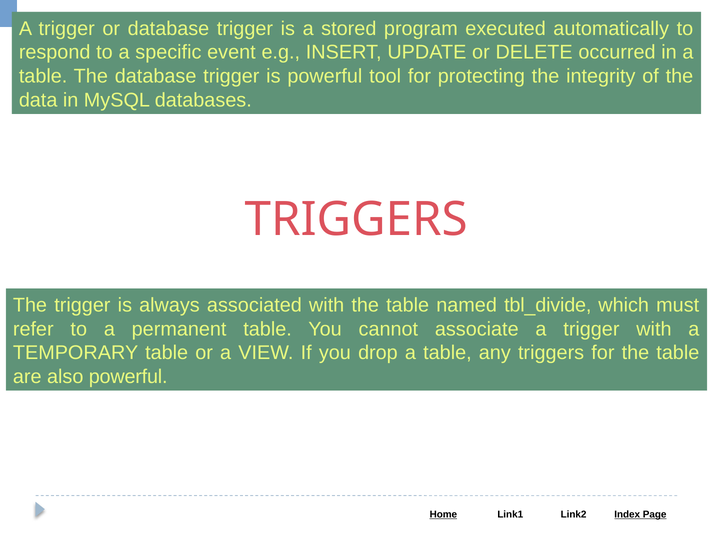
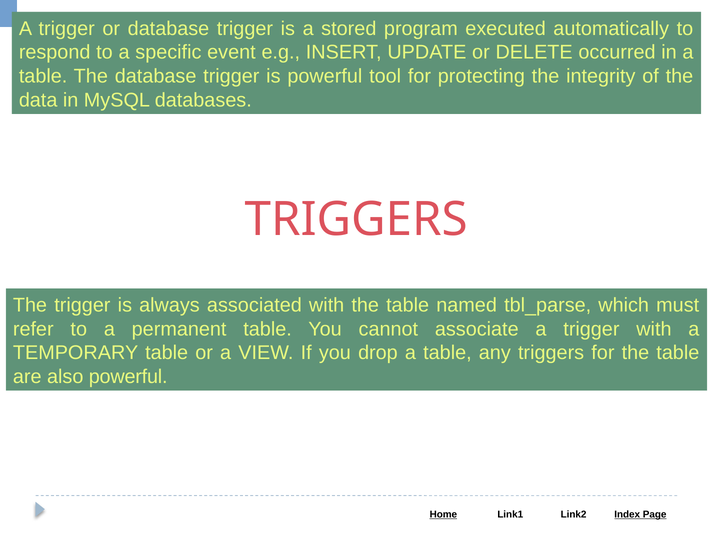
tbl_divide: tbl_divide -> tbl_parse
